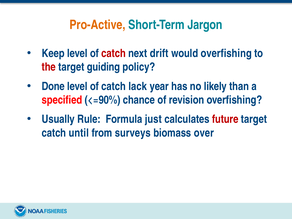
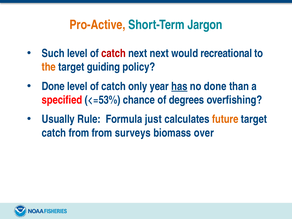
Keep: Keep -> Such
next drift: drift -> next
would overfishing: overfishing -> recreational
the colour: red -> orange
lack: lack -> only
has underline: none -> present
no likely: likely -> done
<=90%: <=90% -> <=53%
revision: revision -> degrees
future colour: red -> orange
catch until: until -> from
